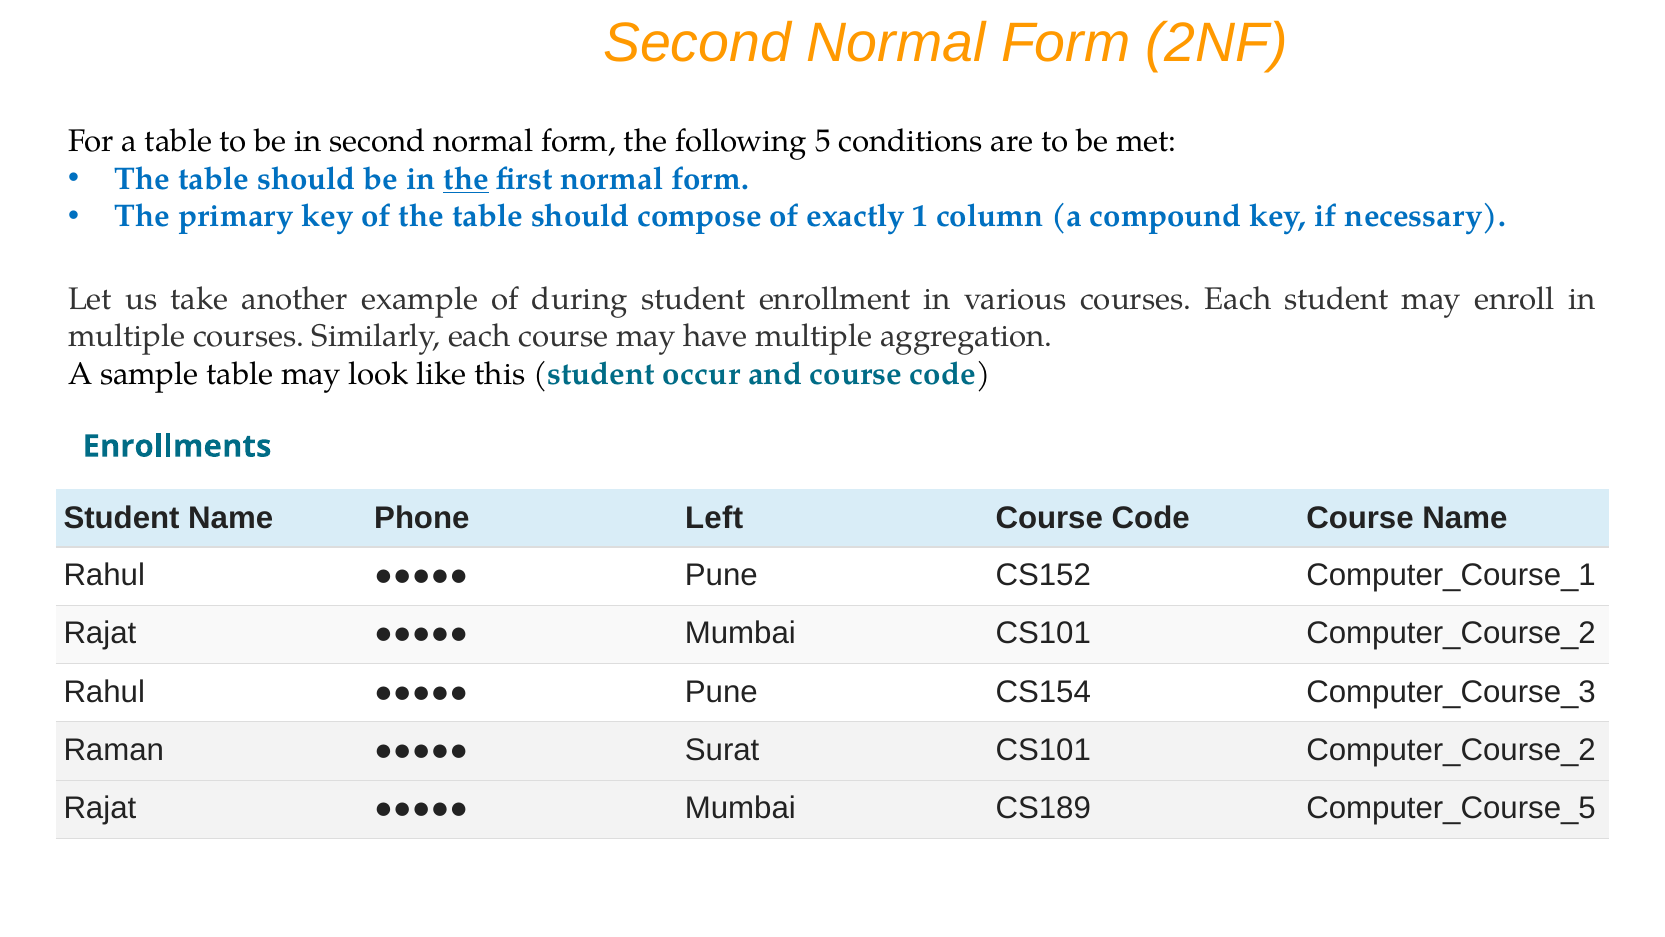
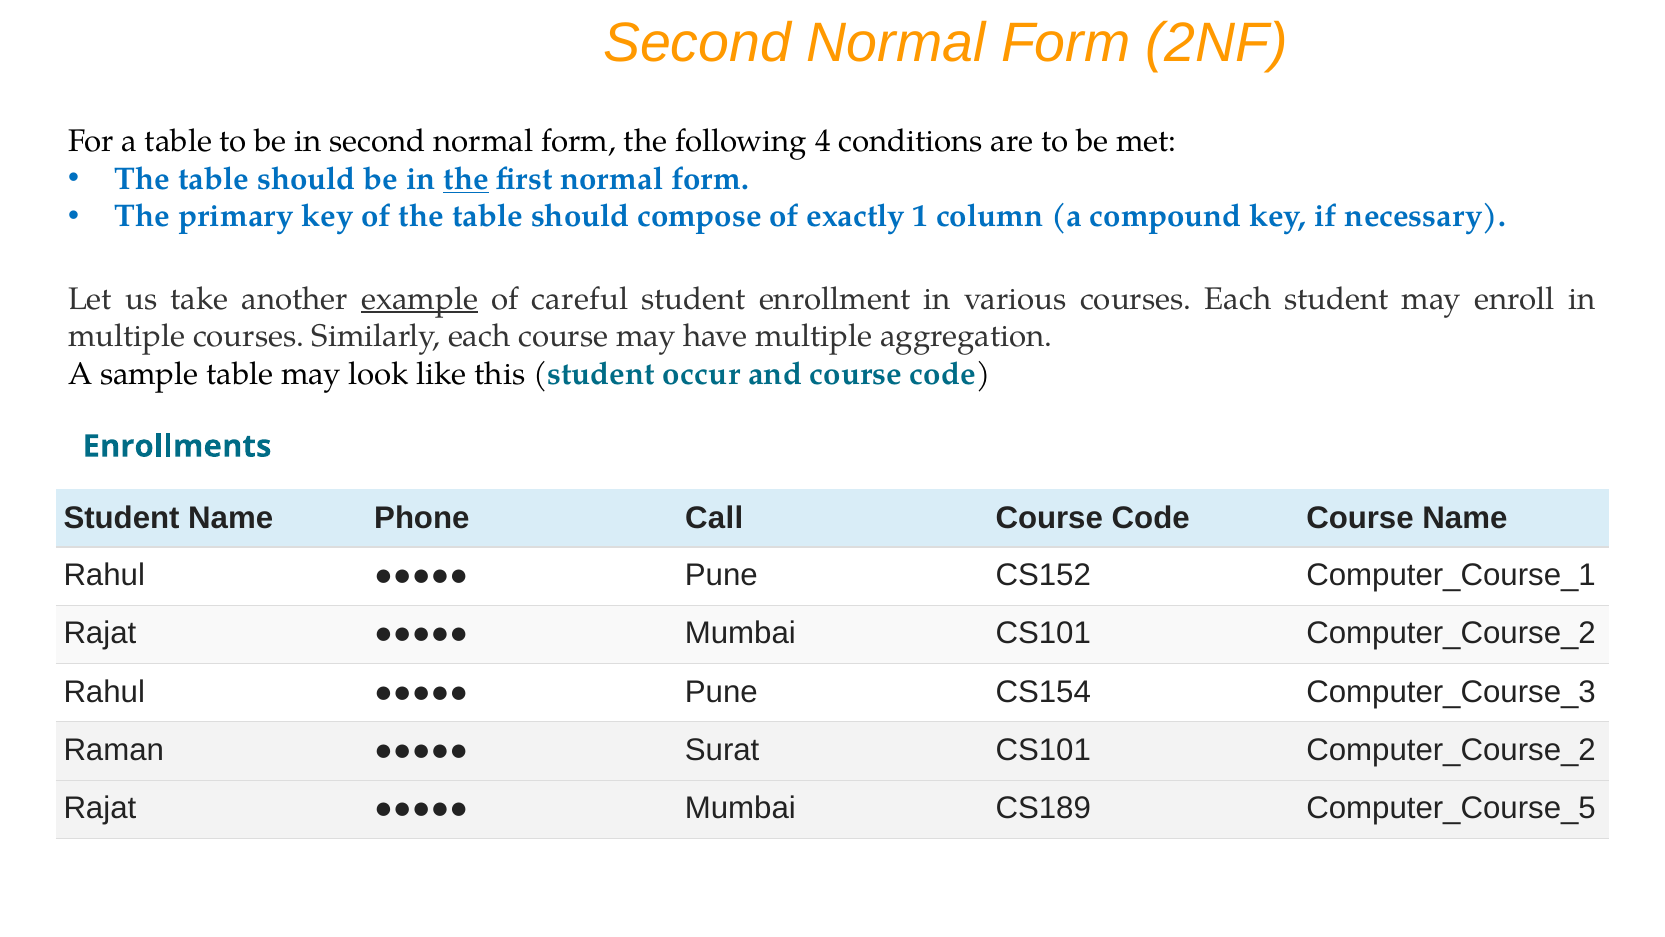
5: 5 -> 4
example underline: none -> present
during: during -> careful
Left: Left -> Call
